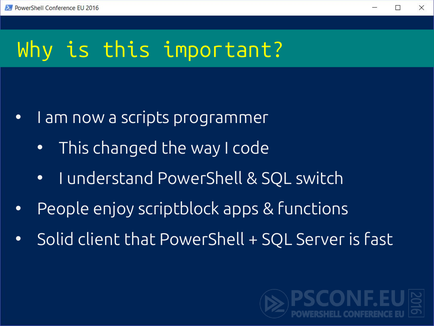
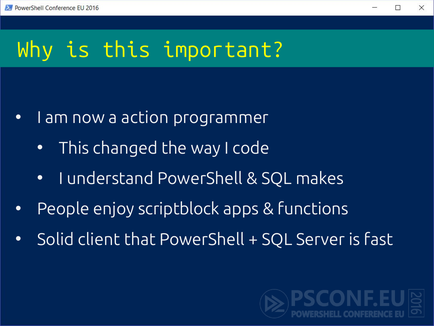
scripts: scripts -> action
switch: switch -> makes
